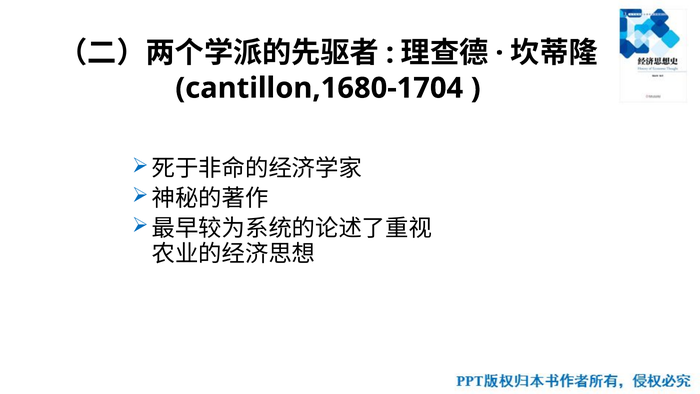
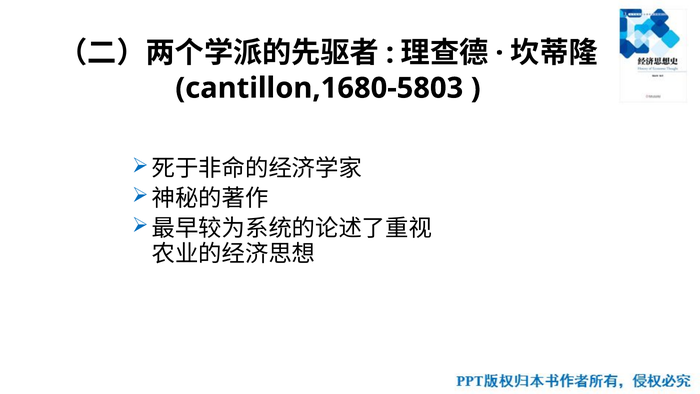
cantillon,1680-1704: cantillon,1680-1704 -> cantillon,1680-5803
